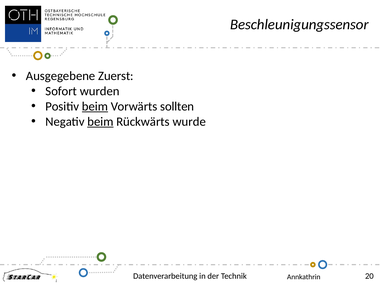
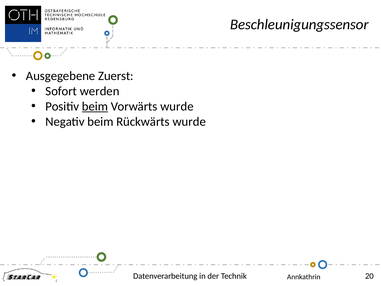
wurden: wurden -> werden
Vorwärts sollten: sollten -> wurde
beim at (100, 121) underline: present -> none
